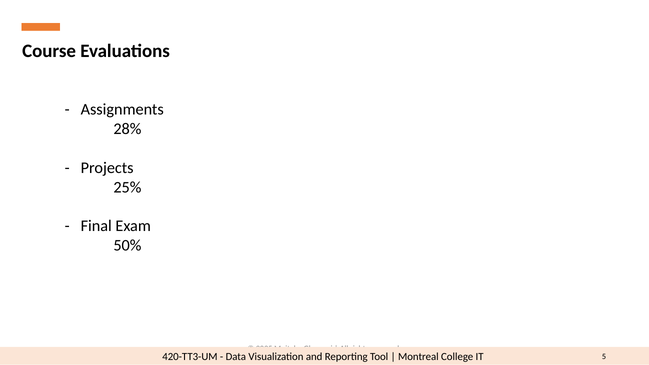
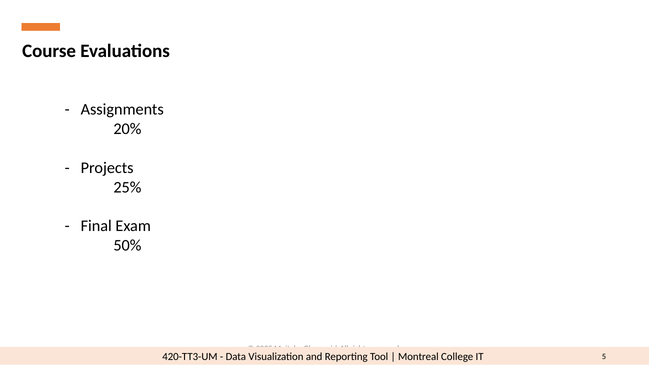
28%: 28% -> 20%
